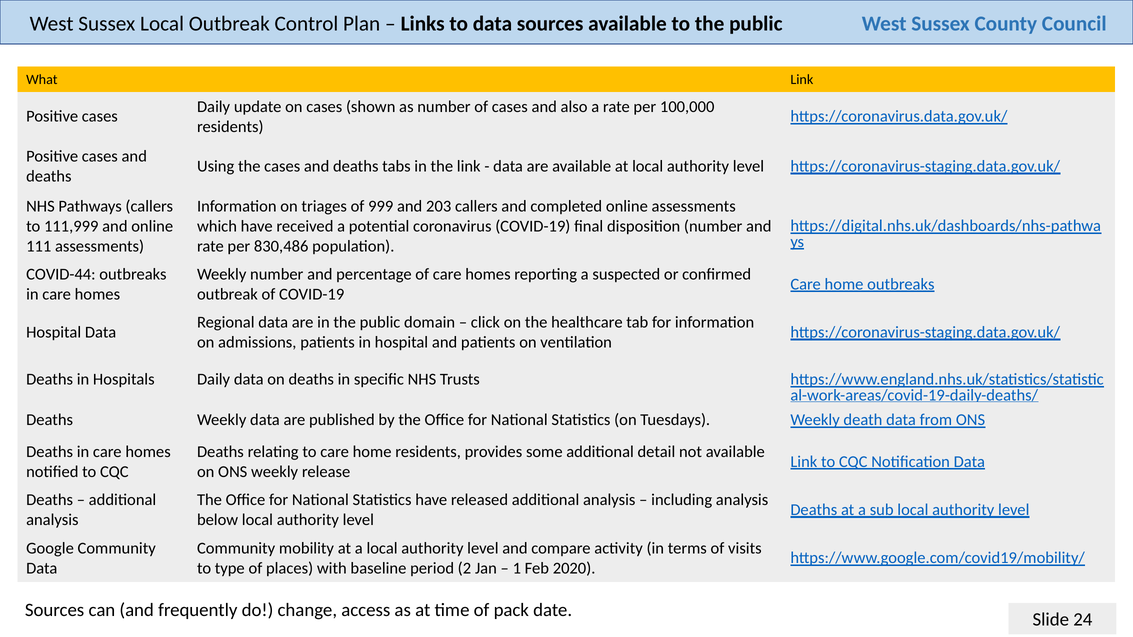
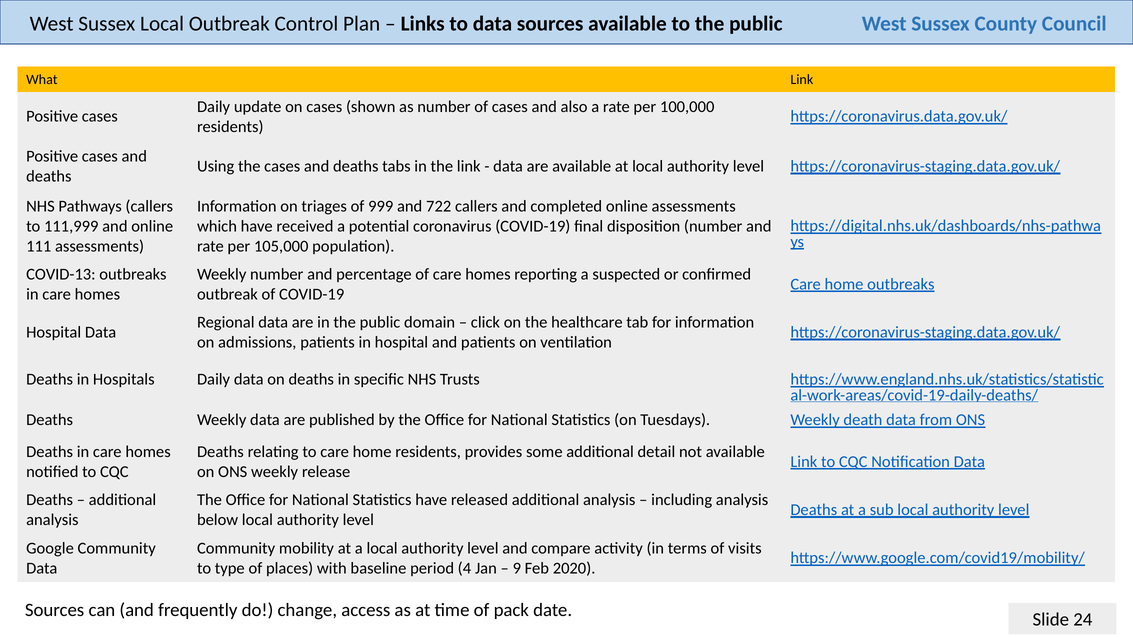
203: 203 -> 722
830,486: 830,486 -> 105,000
COVID-44: COVID-44 -> COVID-13
2: 2 -> 4
1: 1 -> 9
